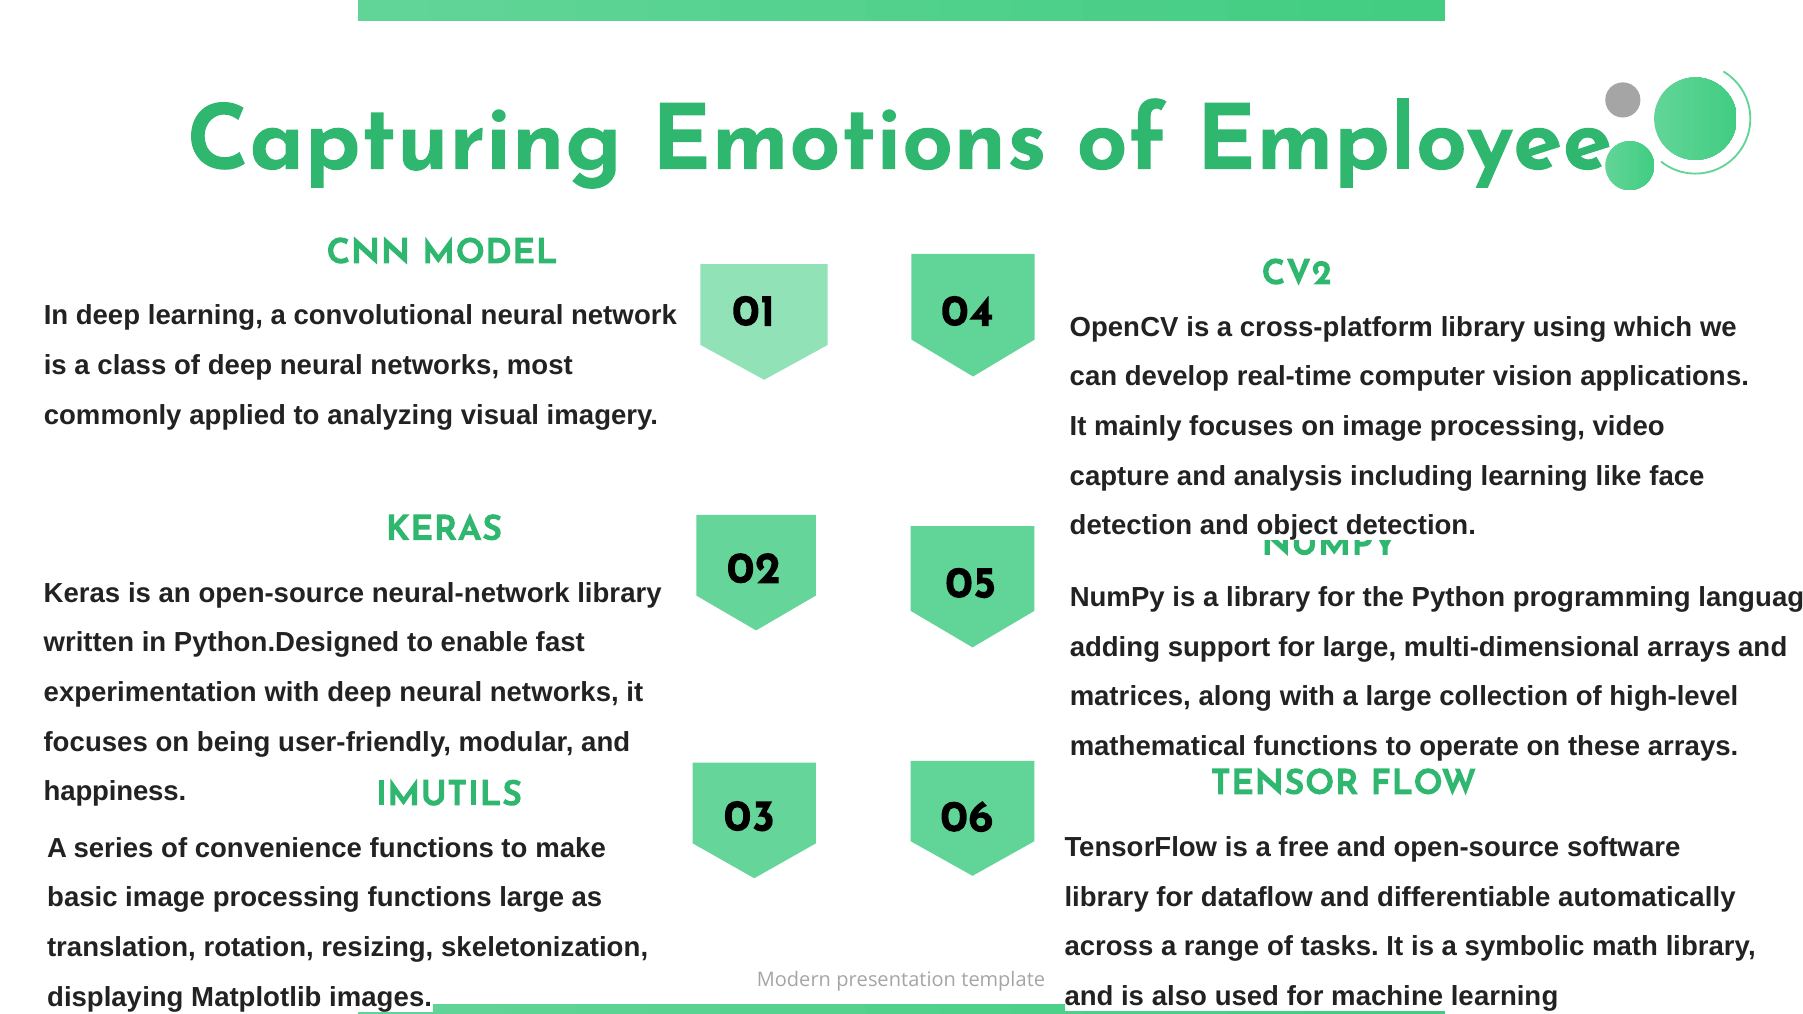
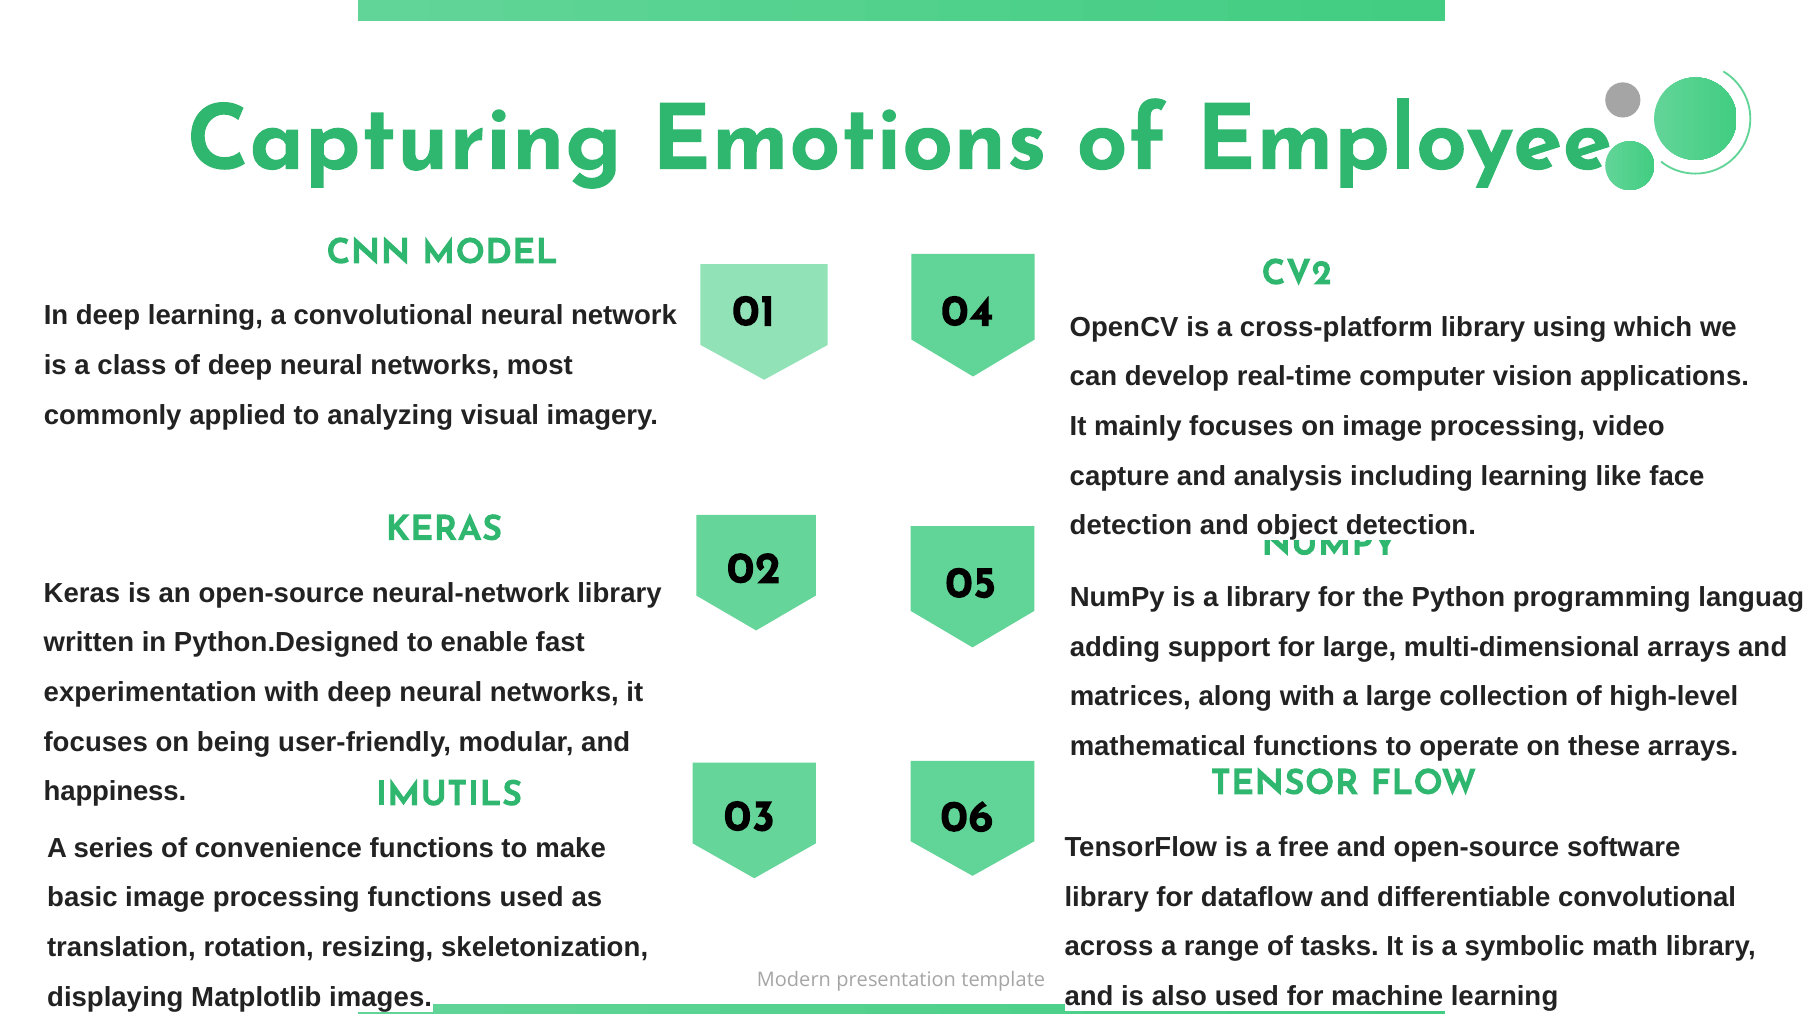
differentiable automatically: automatically -> convolutional
functions large: large -> used
